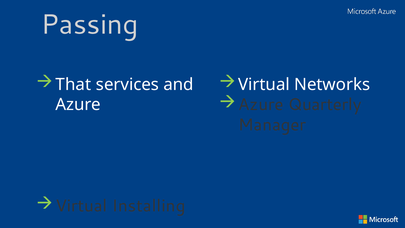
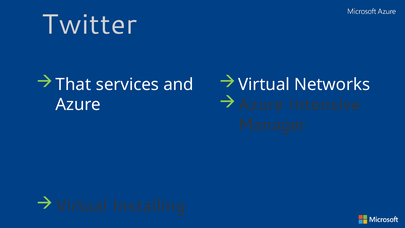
Passing: Passing -> Twitter
Quarterly: Quarterly -> Intensive
